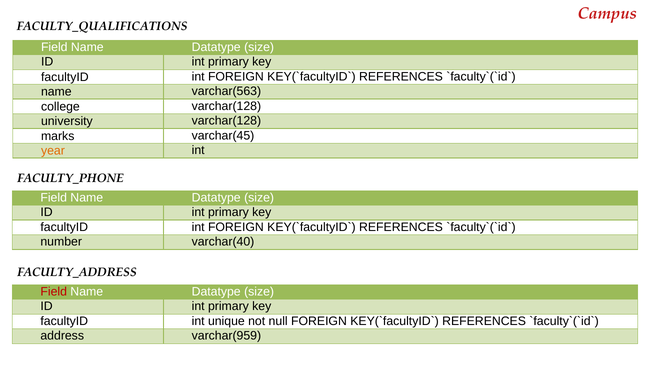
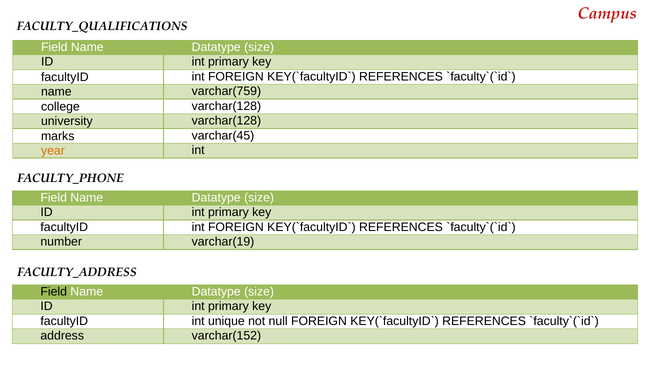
varchar(563: varchar(563 -> varchar(759
varchar(40: varchar(40 -> varchar(19
Field at (54, 292) colour: red -> black
varchar(959: varchar(959 -> varchar(152
